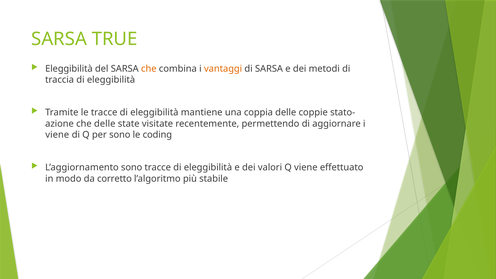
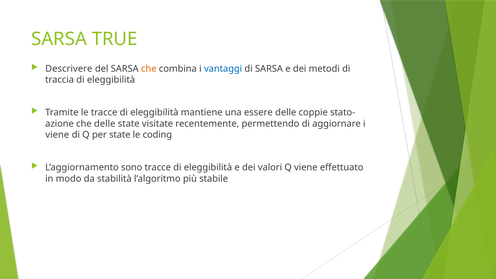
Eleggibilità at (69, 69): Eleggibilità -> Descrivere
vantaggi colour: orange -> blue
coppia: coppia -> essere
per sono: sono -> state
corretto: corretto -> stabilità
